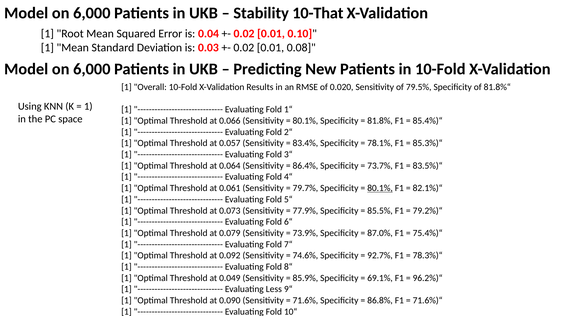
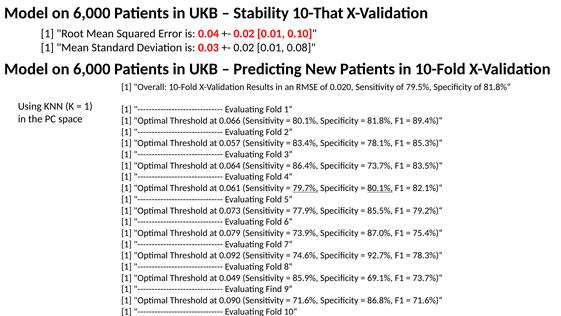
85.4%)“: 85.4%)“ -> 89.4%)“
79.7% underline: none -> present
96.2%)“: 96.2%)“ -> 73.7%)“
Less: Less -> Find
